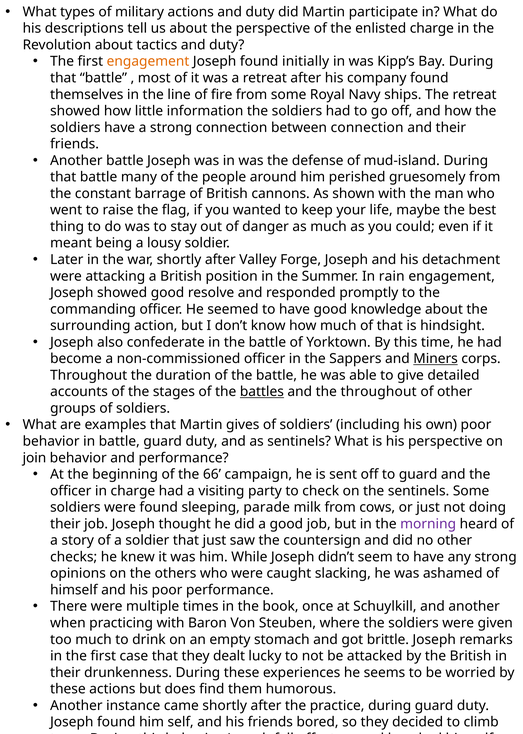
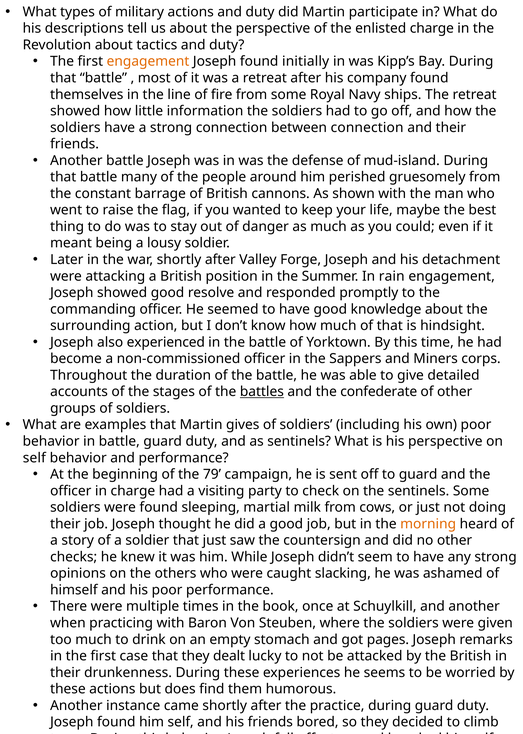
confederate: confederate -> experienced
Miners underline: present -> none
the throughout: throughout -> confederate
join at (34, 458): join -> self
66: 66 -> 79
parade: parade -> martial
morning colour: purple -> orange
brittle: brittle -> pages
